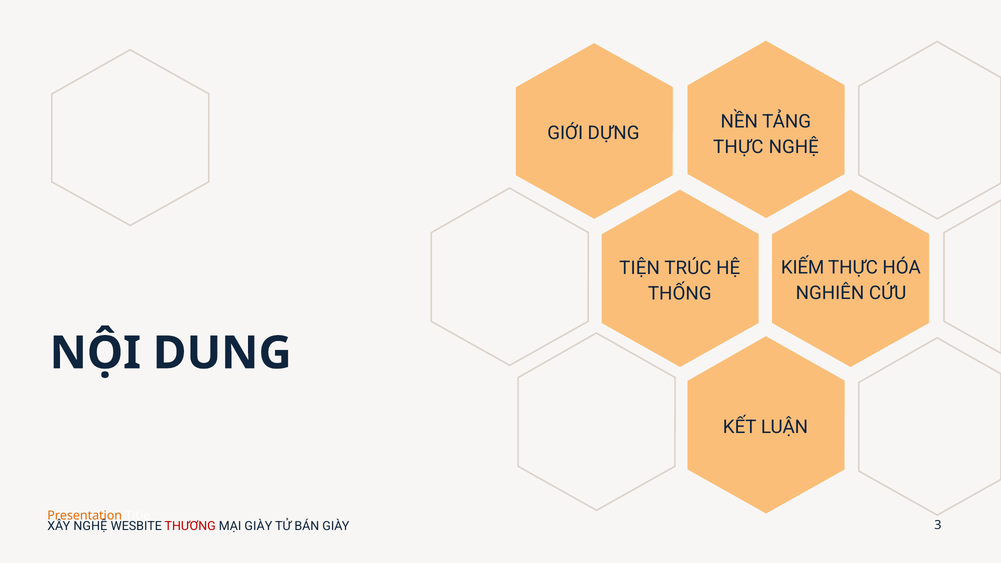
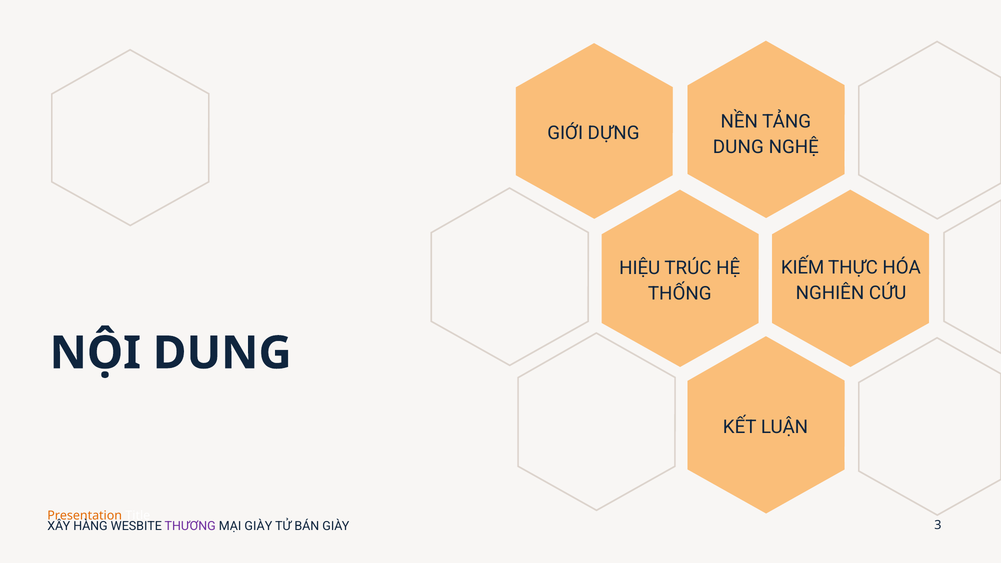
THỰC at (738, 147): THỰC -> DUNG
TIỆN: TIỆN -> HIỆU
XÂY NGHỆ: NGHỆ -> HÀNG
THƯƠNG colour: red -> purple
